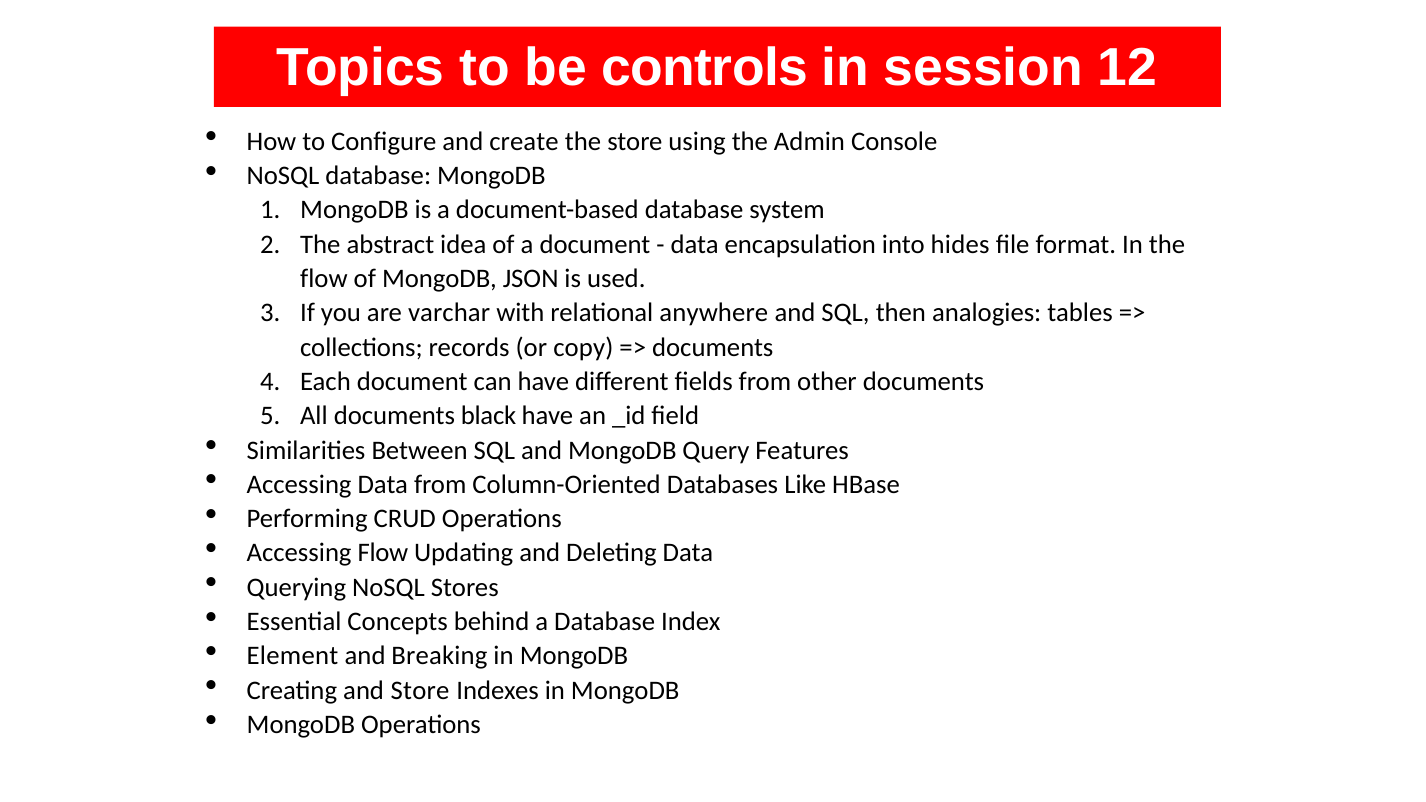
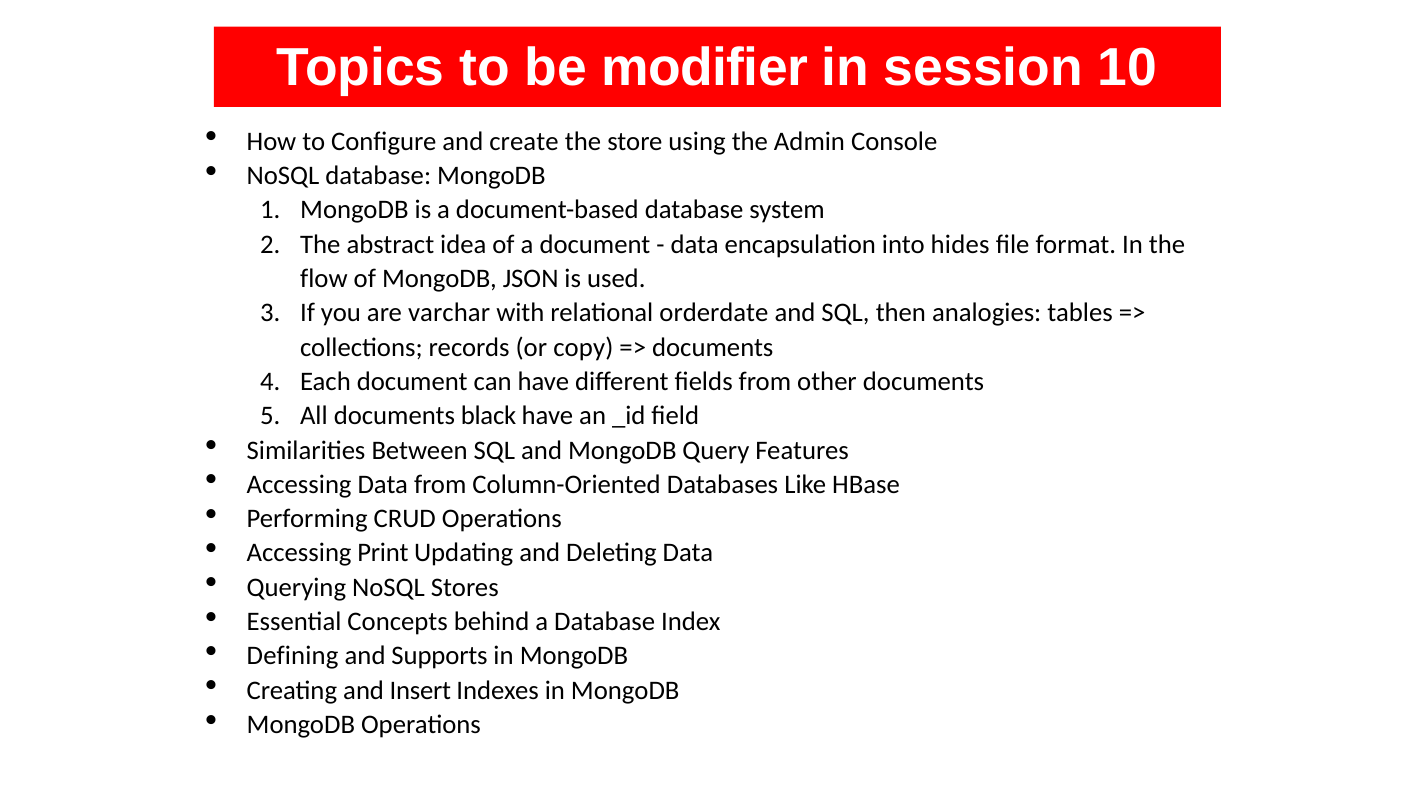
controls: controls -> modifier
12: 12 -> 10
anywhere: anywhere -> orderdate
Accessing Flow: Flow -> Print
Element: Element -> Defining
Breaking: Breaking -> Supports
and Store: Store -> Insert
